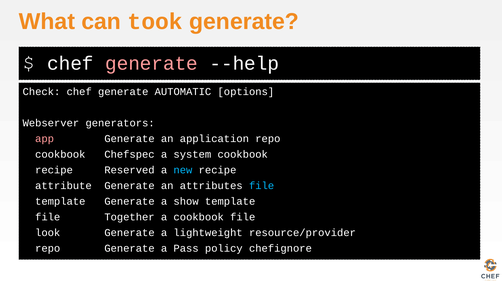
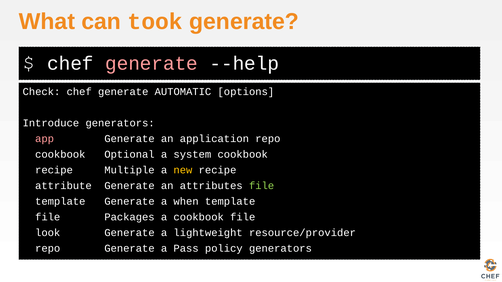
Webserver: Webserver -> Introduce
Chefspec: Chefspec -> Optional
Reserved: Reserved -> Multiple
new colour: light blue -> yellow
file at (262, 186) colour: light blue -> light green
show: show -> when
Together: Together -> Packages
policy chefignore: chefignore -> generators
